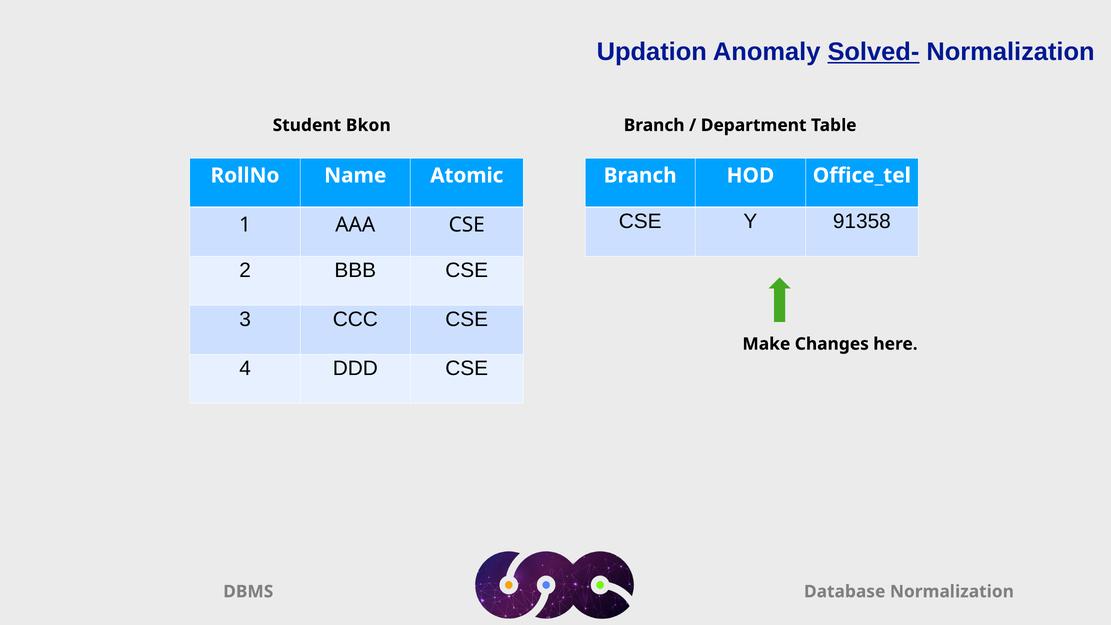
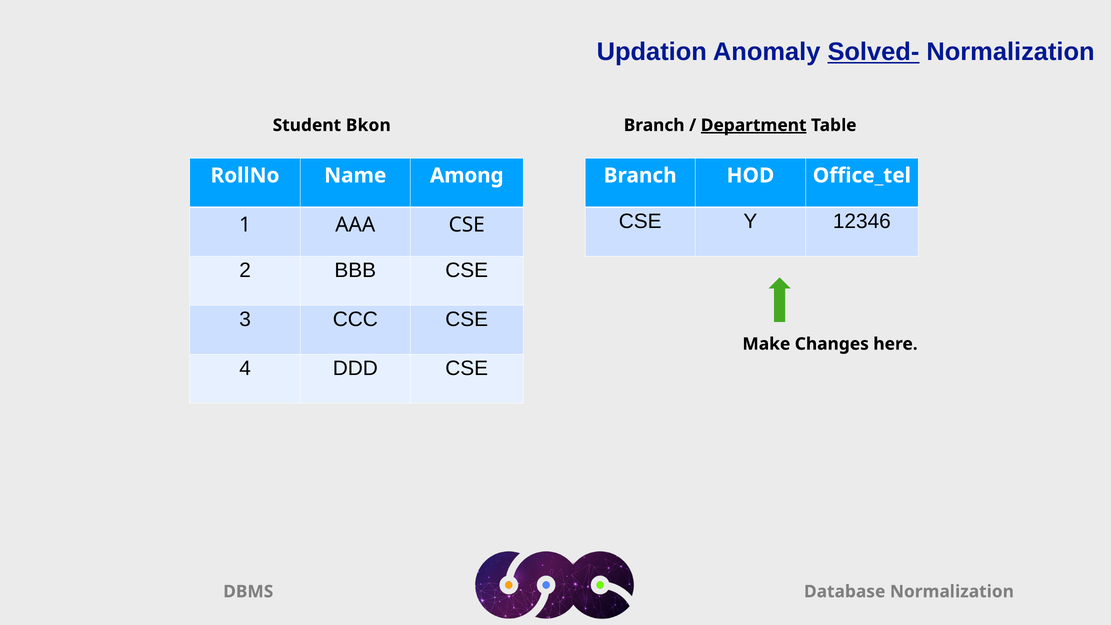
Department underline: none -> present
Atomic: Atomic -> Among
91358: 91358 -> 12346
